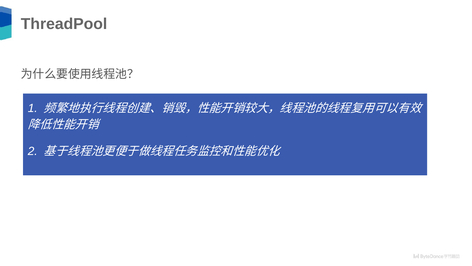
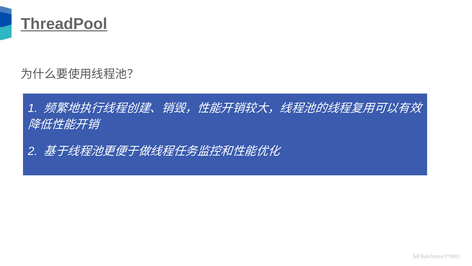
ThreadPool underline: none -> present
